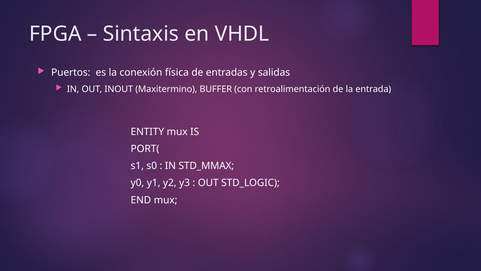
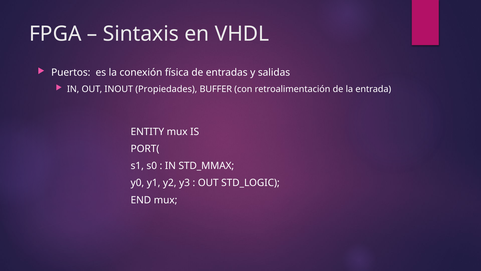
Maxitermino: Maxitermino -> Propiedades
